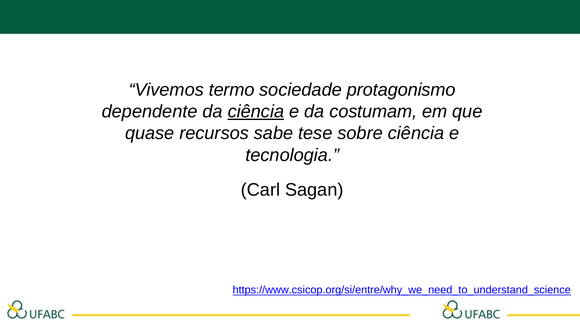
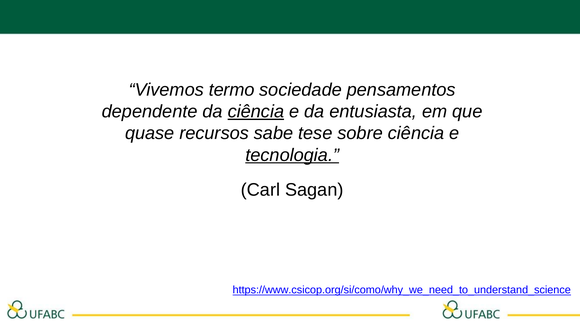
protagonismo: protagonismo -> pensamentos
costumam: costumam -> entusiasta
tecnologia underline: none -> present
https://www.csicop.org/si/entre/why_we_need_to_understand_science: https://www.csicop.org/si/entre/why_we_need_to_understand_science -> https://www.csicop.org/si/como/why_we_need_to_understand_science
